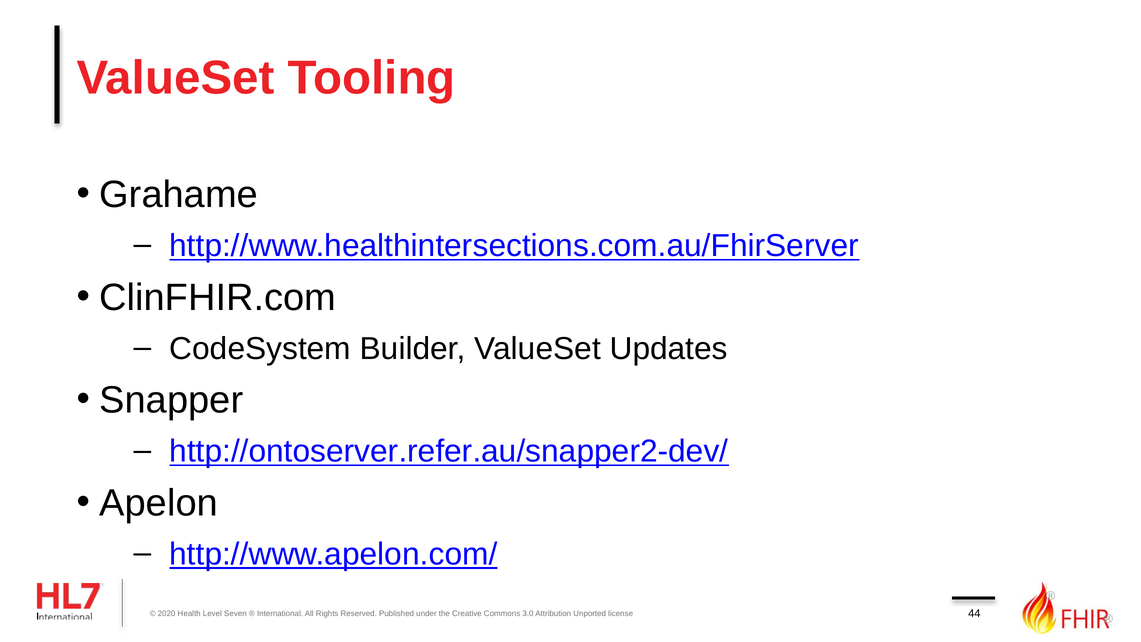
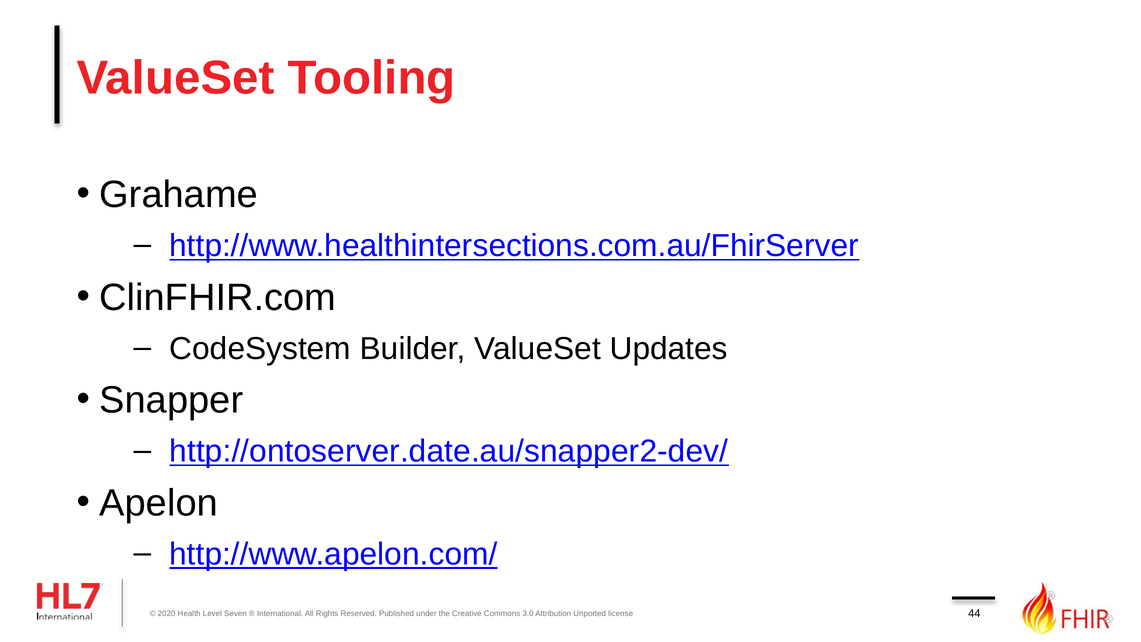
http://ontoserver.refer.au/snapper2-dev/: http://ontoserver.refer.au/snapper2-dev/ -> http://ontoserver.date.au/snapper2-dev/
